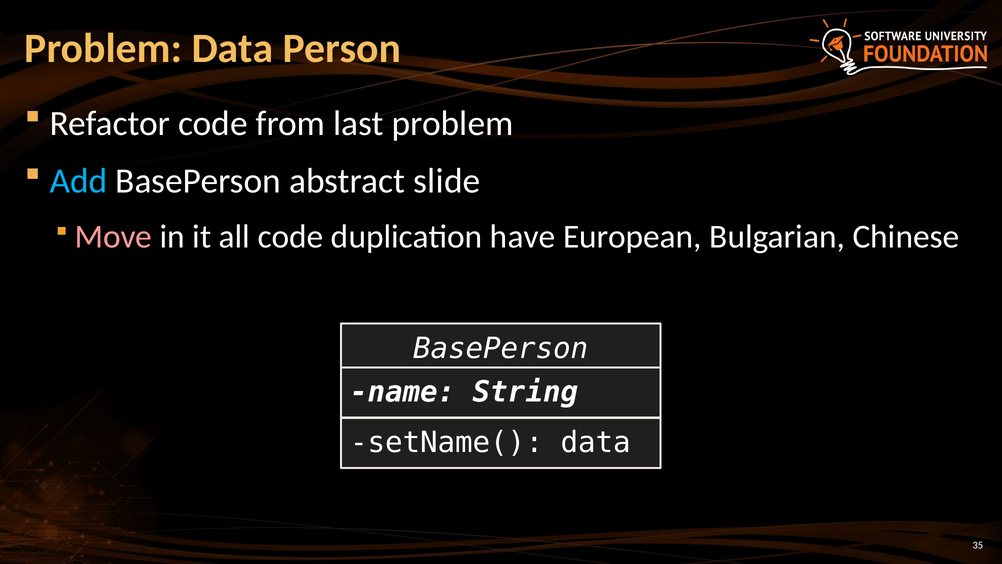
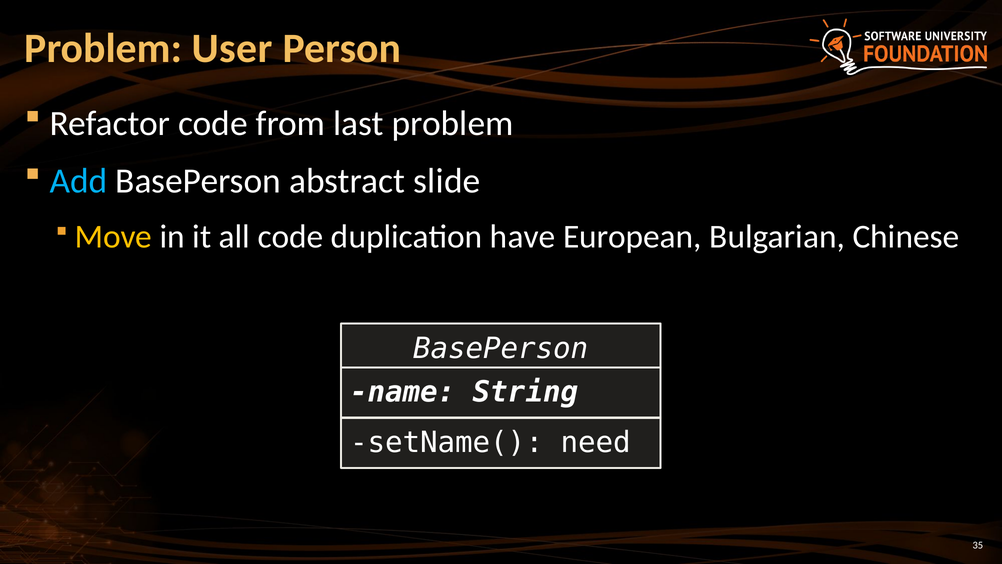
Problem Data: Data -> User
Move colour: pink -> yellow
setName( data: data -> need
